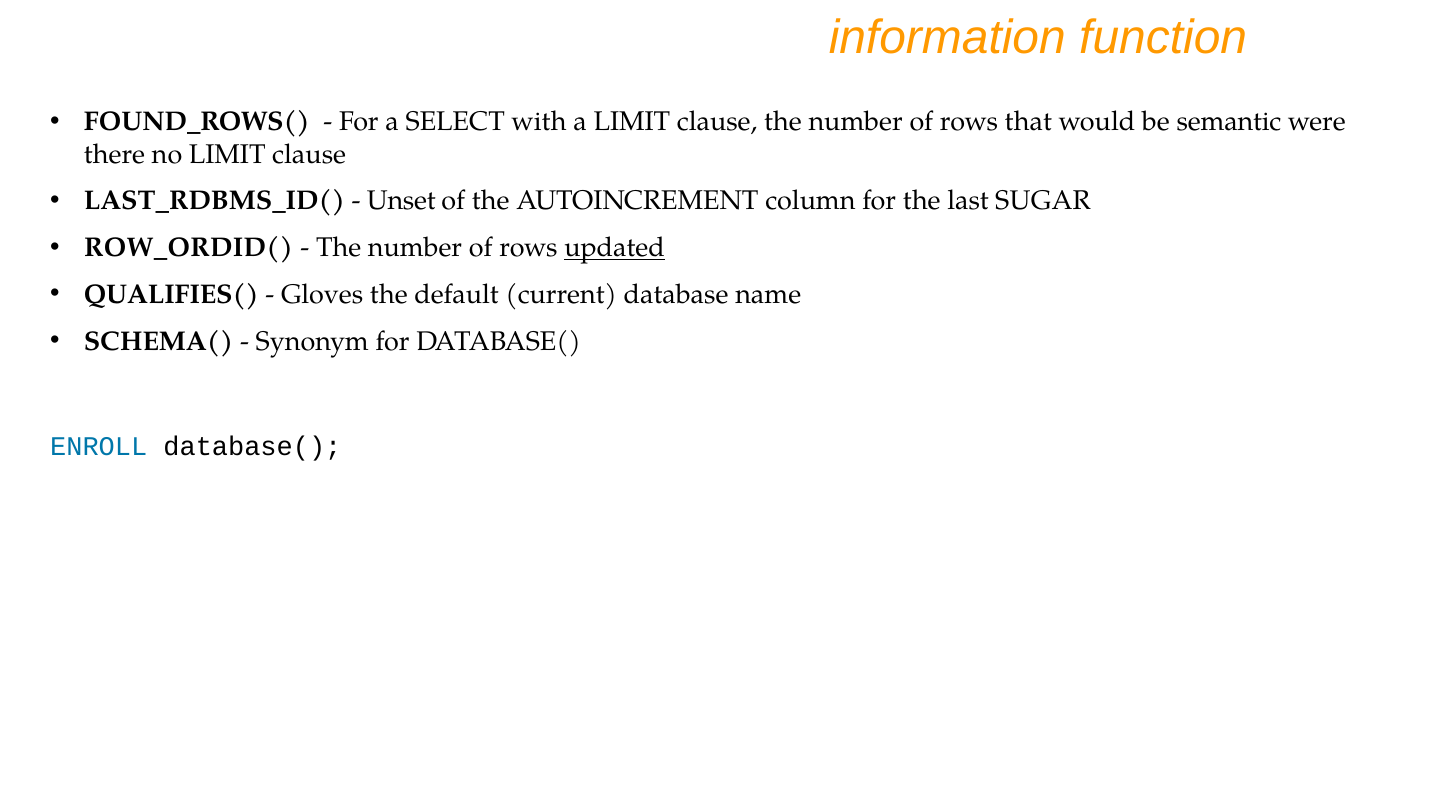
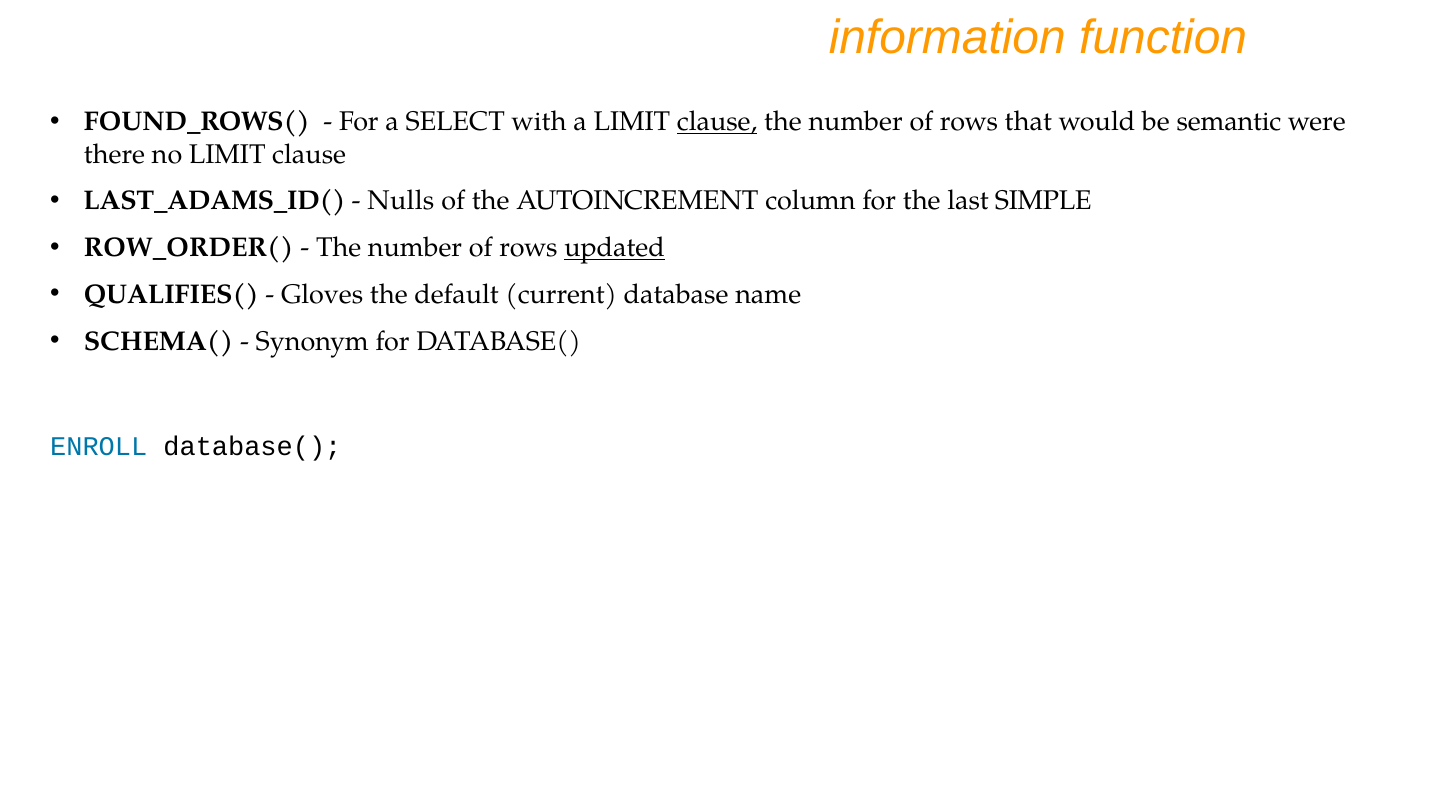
clause at (717, 122) underline: none -> present
LAST_RDBMS_ID(: LAST_RDBMS_ID( -> LAST_ADAMS_ID(
Unset: Unset -> Nulls
SUGAR: SUGAR -> SIMPLE
ROW_ORDID(: ROW_ORDID( -> ROW_ORDER(
